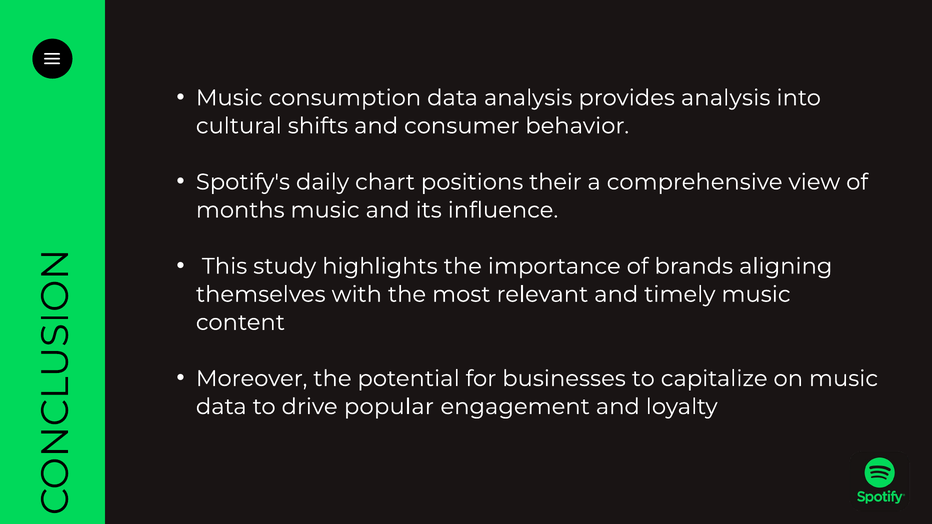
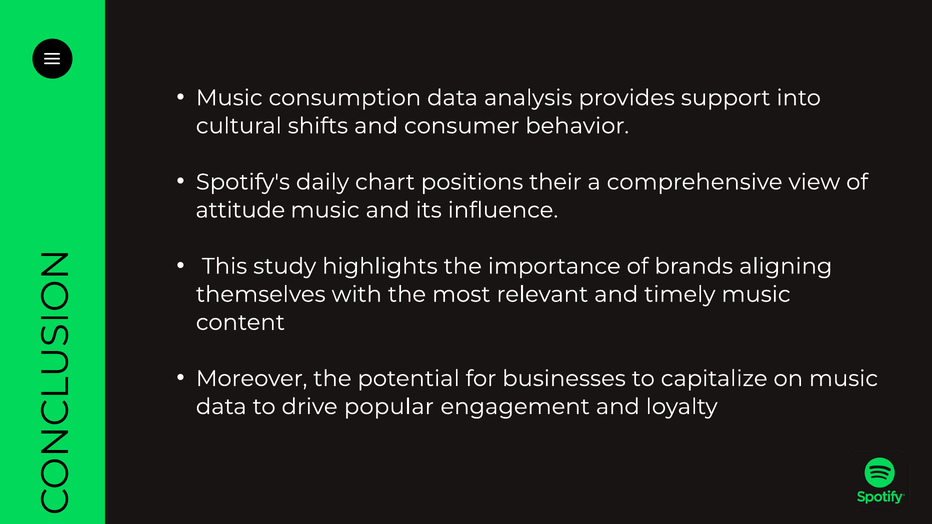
provides analysis: analysis -> support
months: months -> attitude
